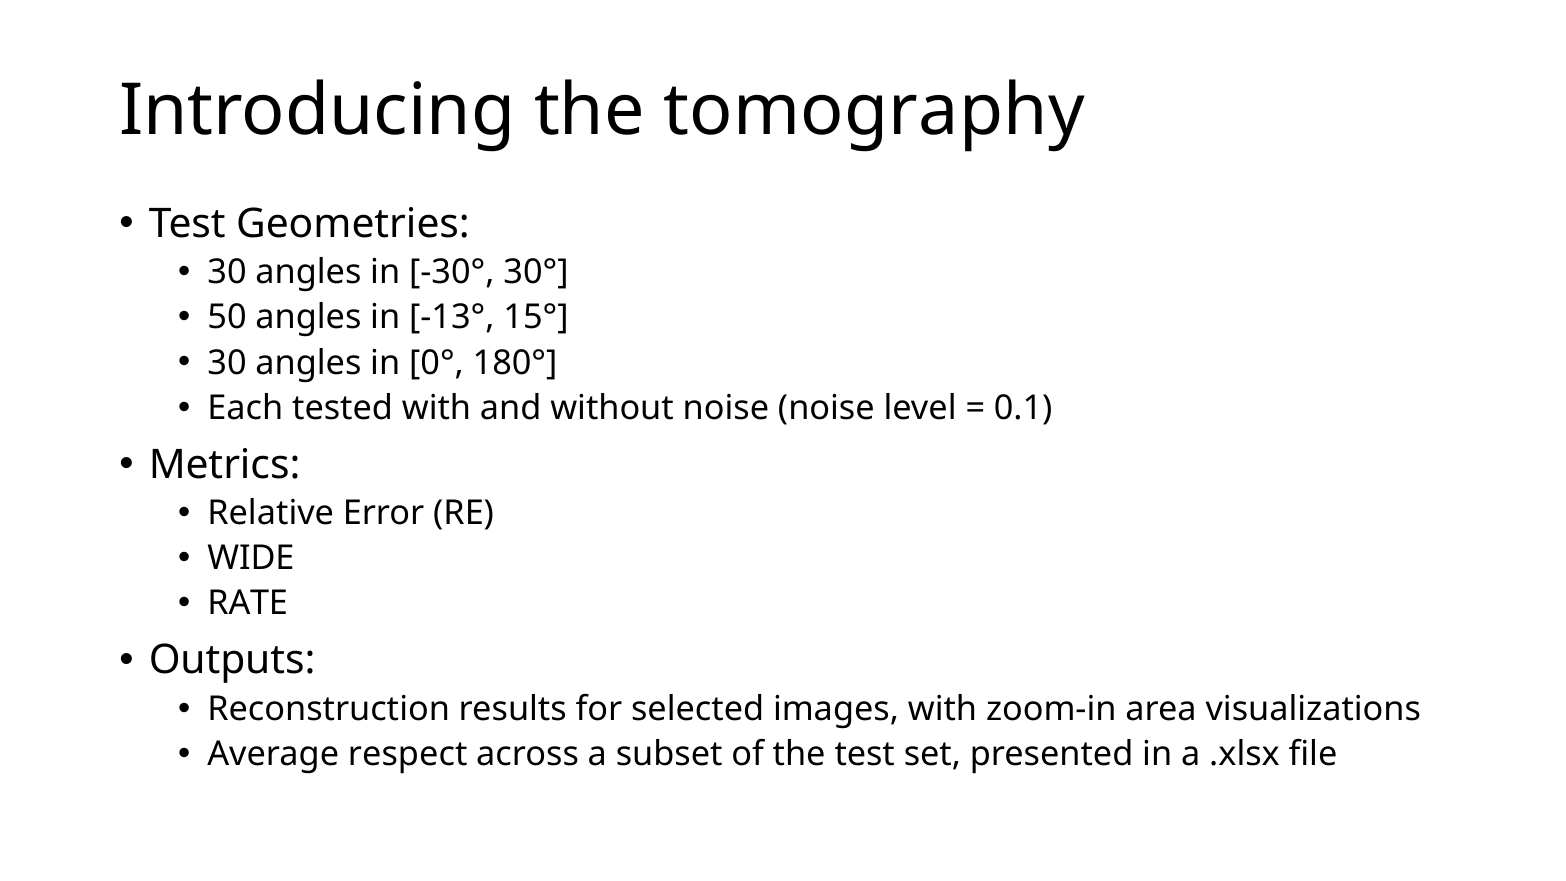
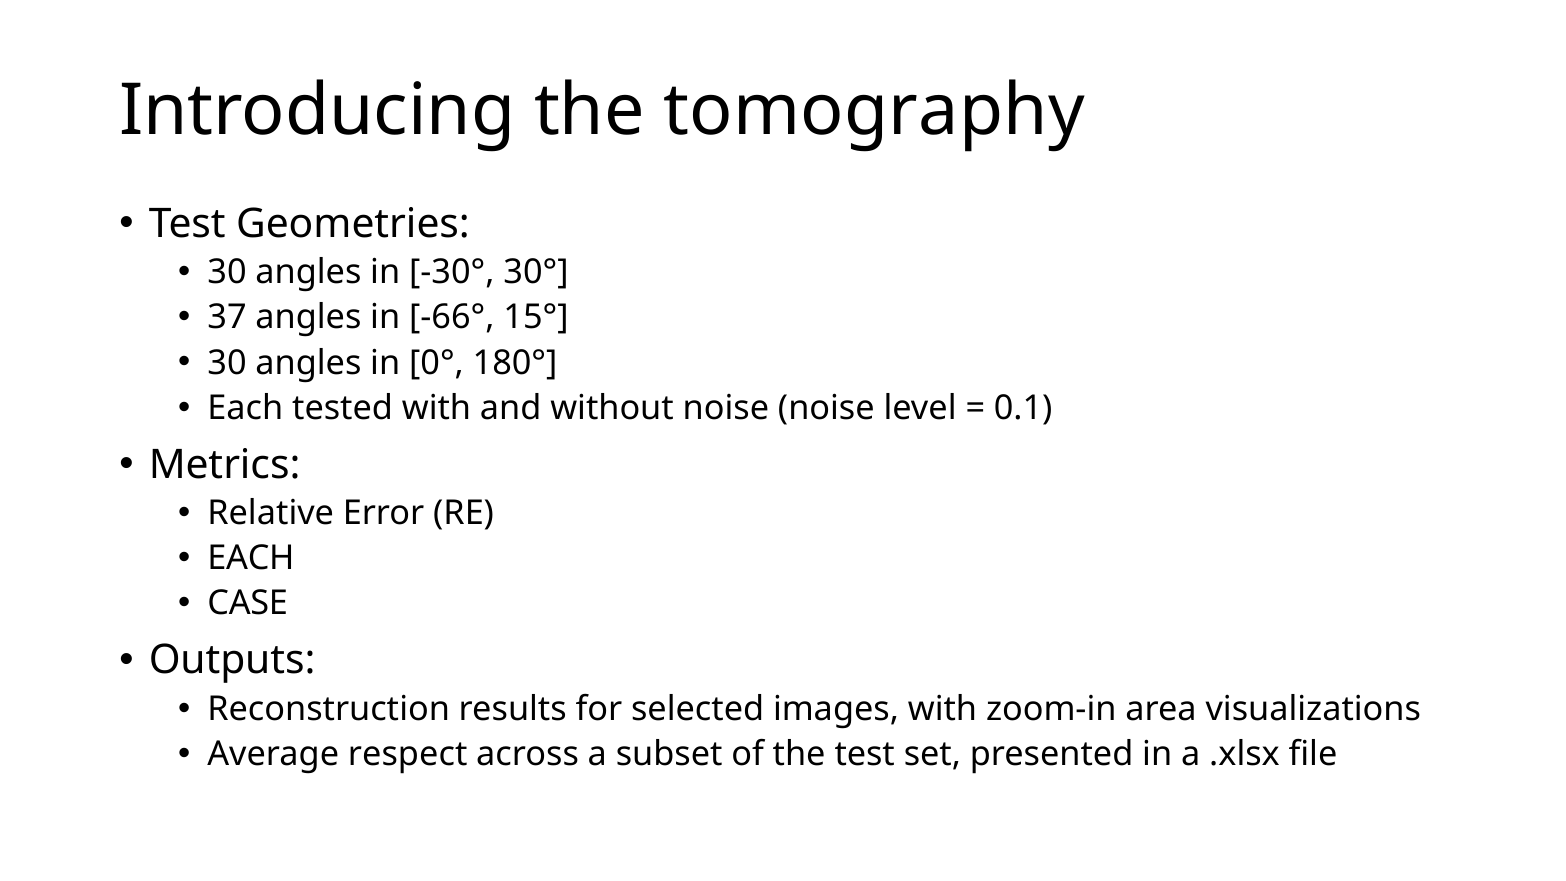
50: 50 -> 37
-13°: -13° -> -66°
WIDE at (251, 558): WIDE -> EACH
RATE: RATE -> CASE
